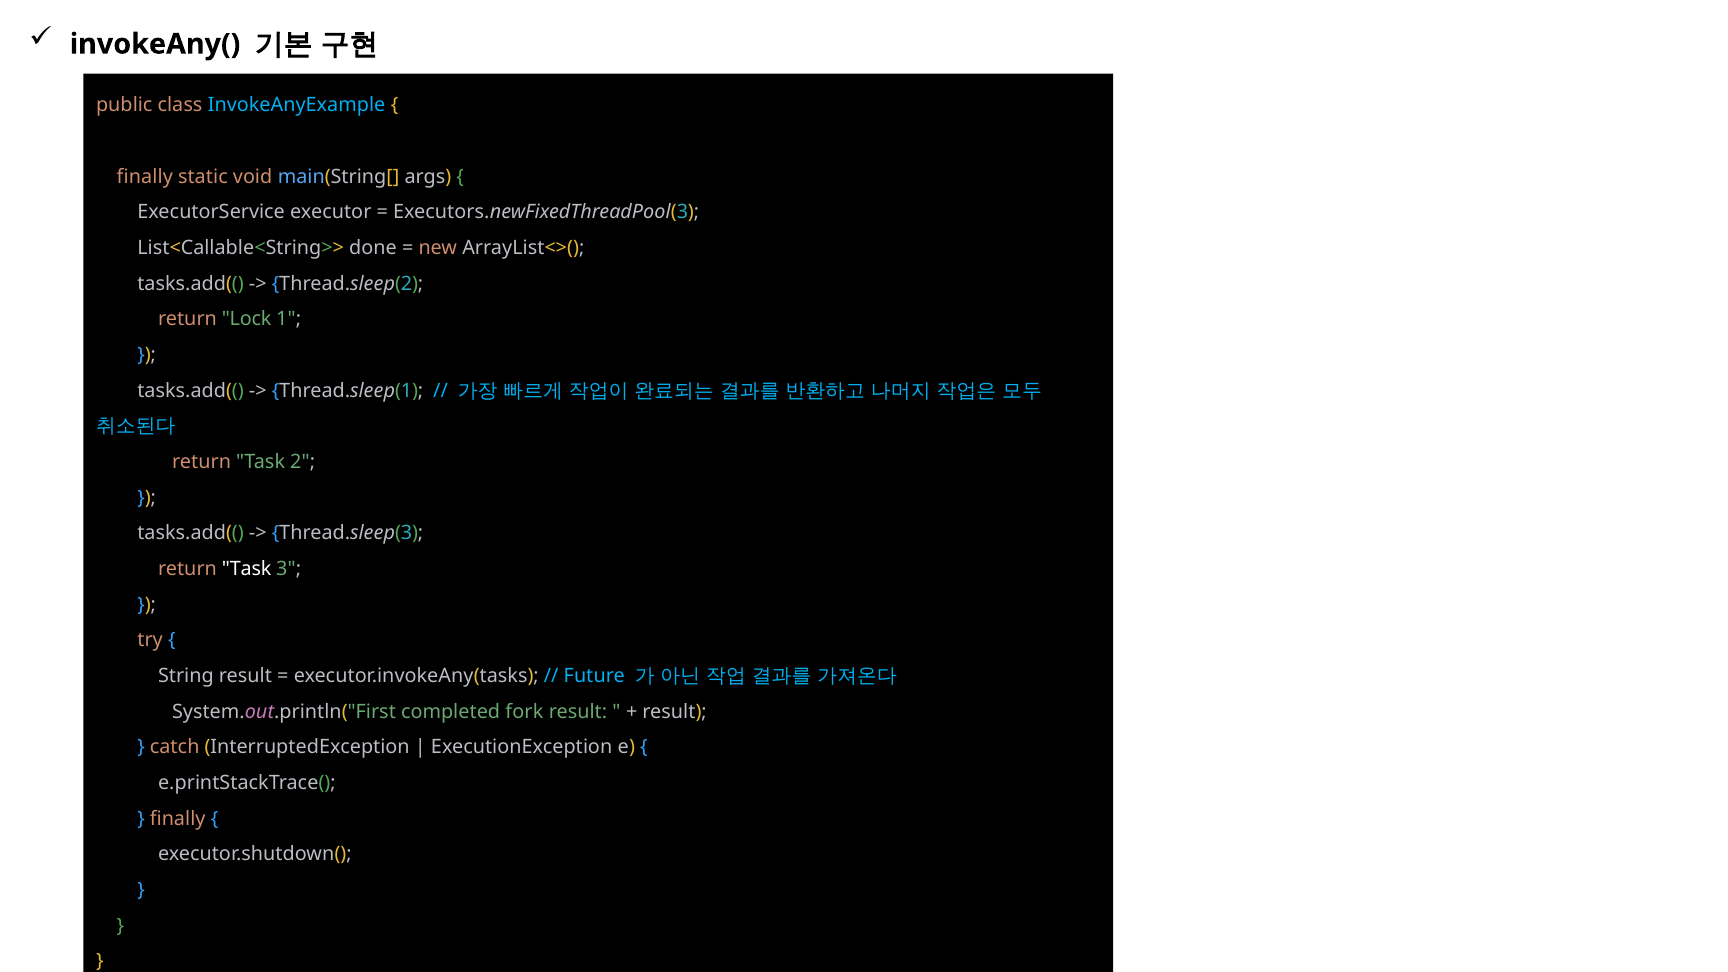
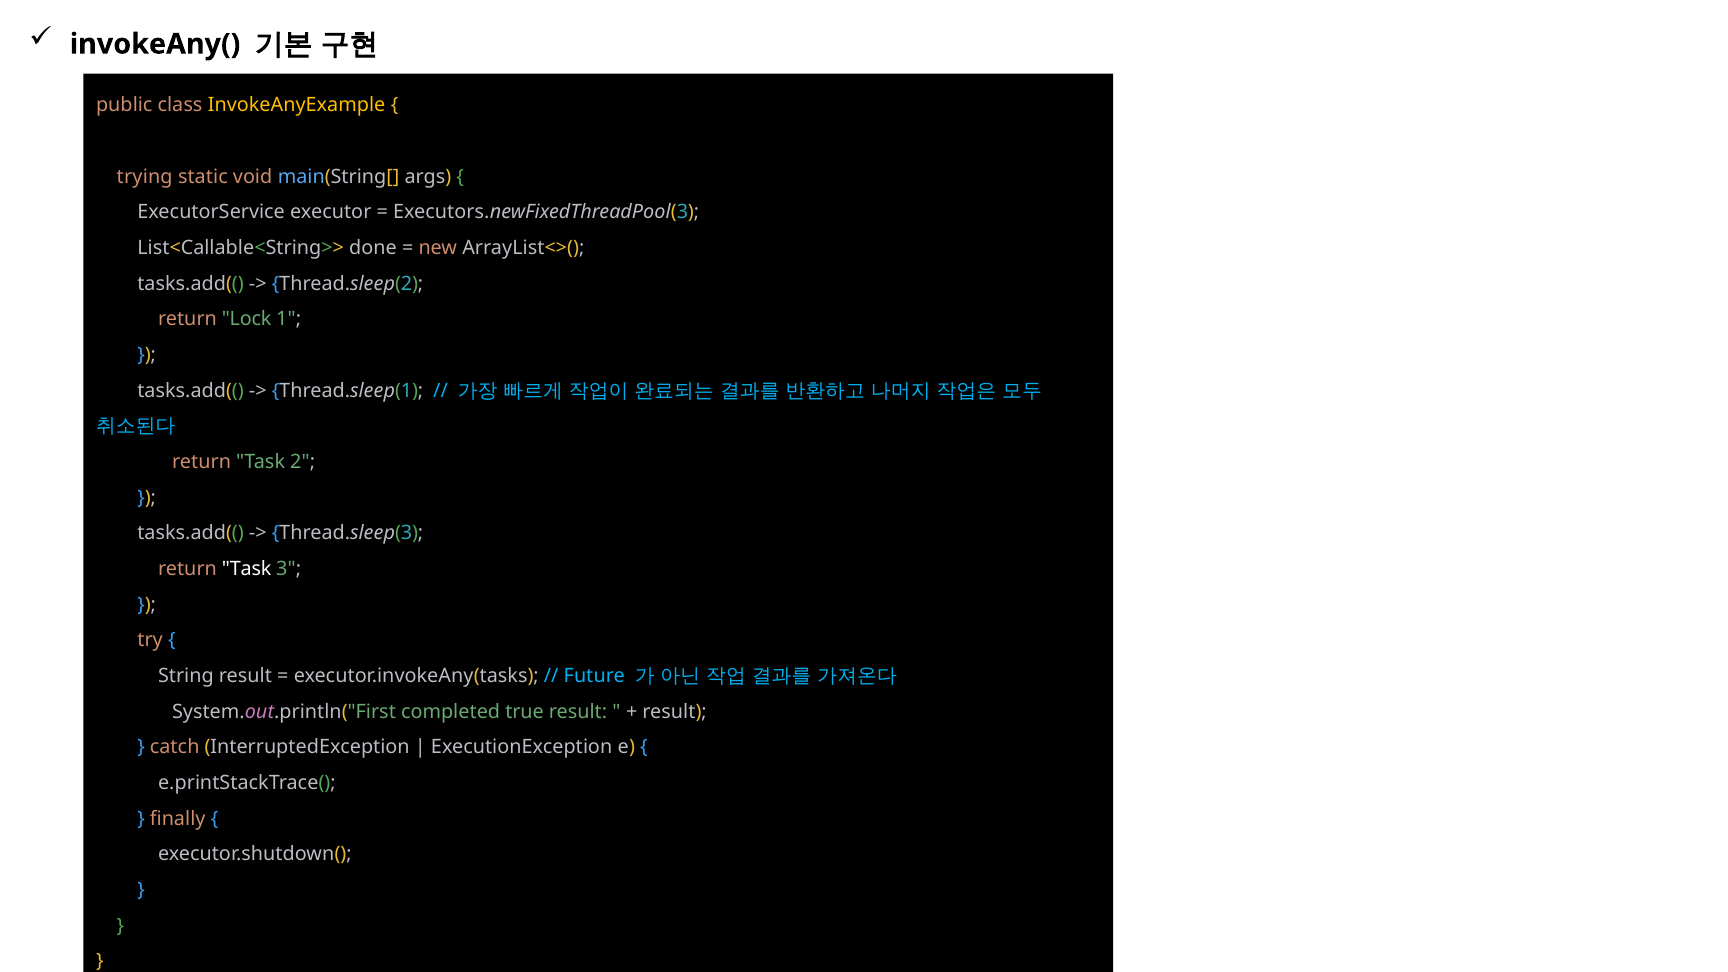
InvokeAnyExample colour: light blue -> yellow
finally at (145, 177): finally -> trying
fork: fork -> true
